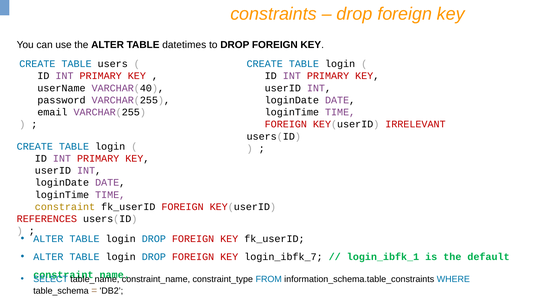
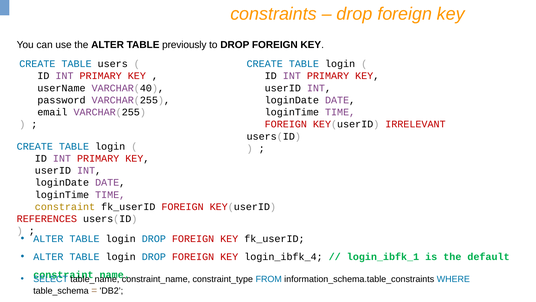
datetimes: datetimes -> previously
login_ibfk_7: login_ibfk_7 -> login_ibfk_4
